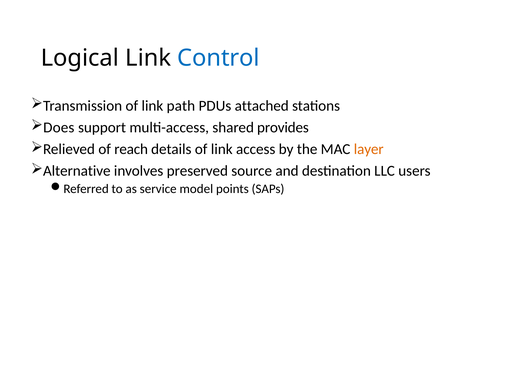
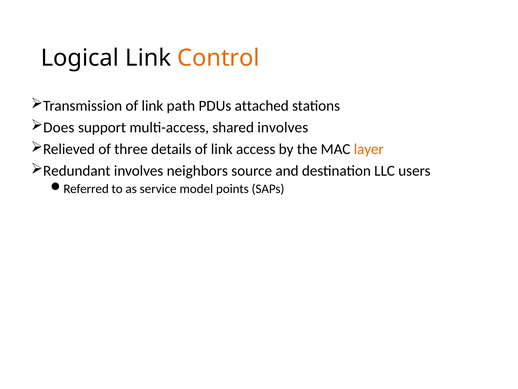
Control colour: blue -> orange
shared provides: provides -> involves
reach: reach -> three
Alternative: Alternative -> Redundant
preserved: preserved -> neighbors
